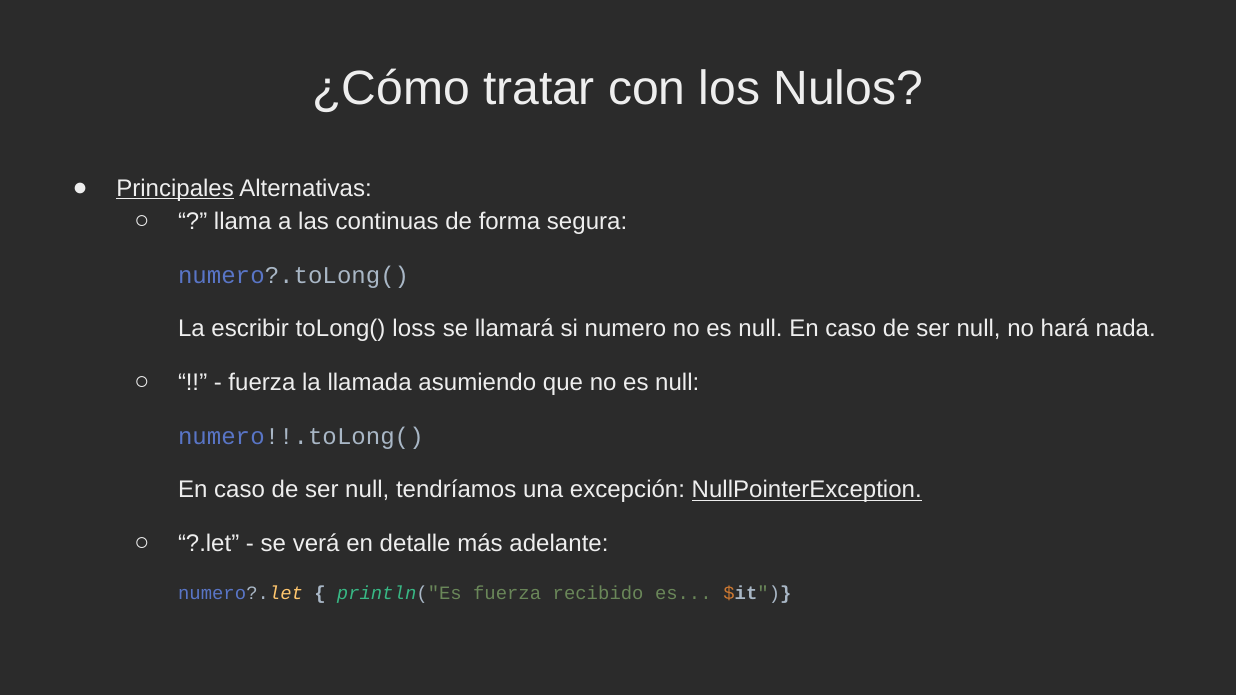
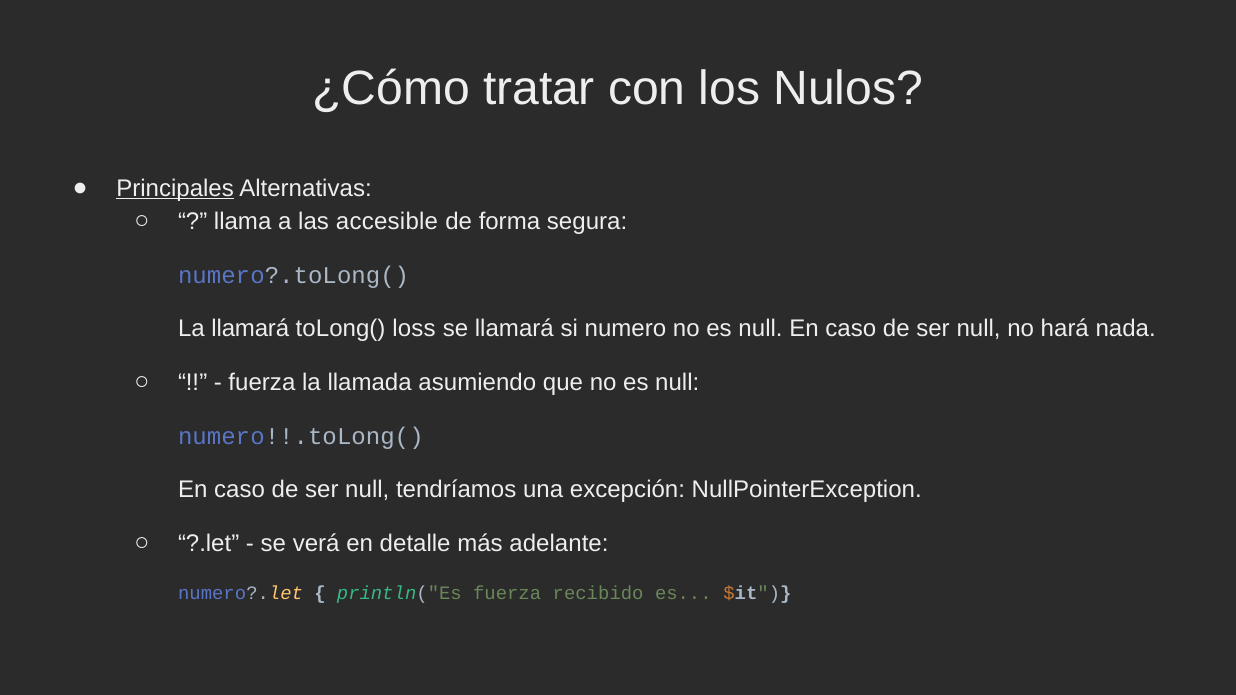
continuas: continuas -> accesible
La escribir: escribir -> llamará
NullPointerException underline: present -> none
